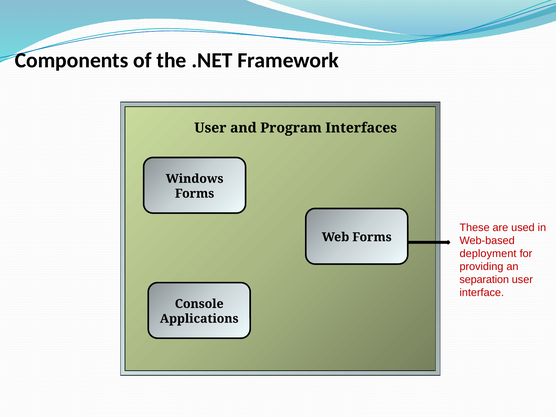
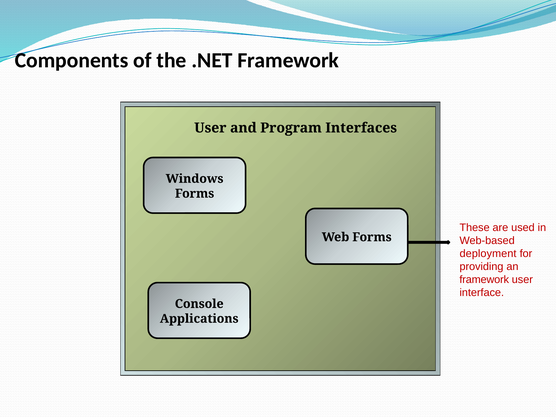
separation at (484, 280): separation -> framework
